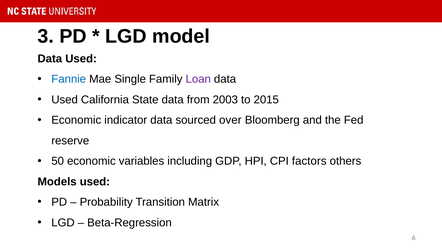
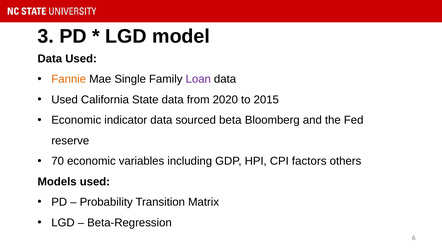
Fannie colour: blue -> orange
2003: 2003 -> 2020
over: over -> beta
50: 50 -> 70
